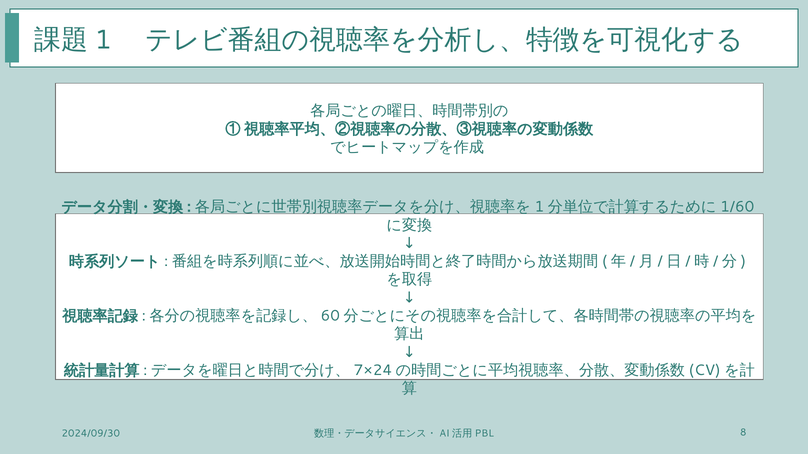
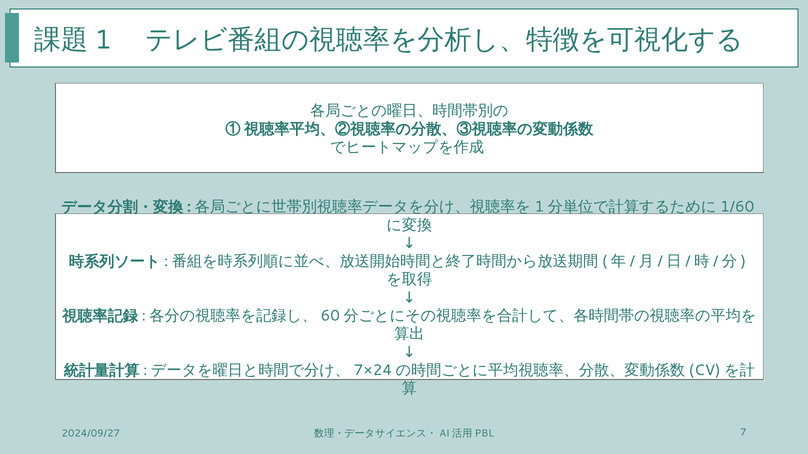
2024/09/30: 2024/09/30 -> 2024/09/27
8: 8 -> 7
